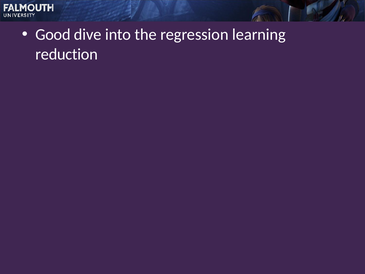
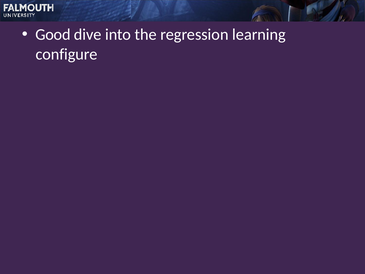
reduction: reduction -> configure
